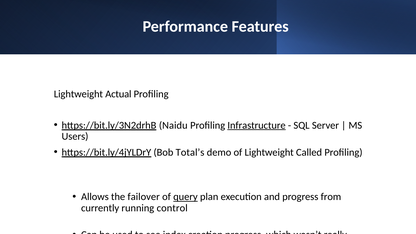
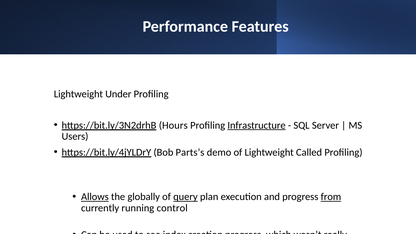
Actual: Actual -> Under
Naidu: Naidu -> Hours
Total’s: Total’s -> Parts’s
Allows underline: none -> present
failover: failover -> globally
from underline: none -> present
